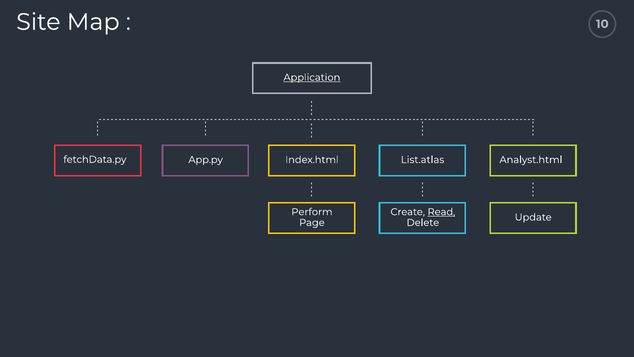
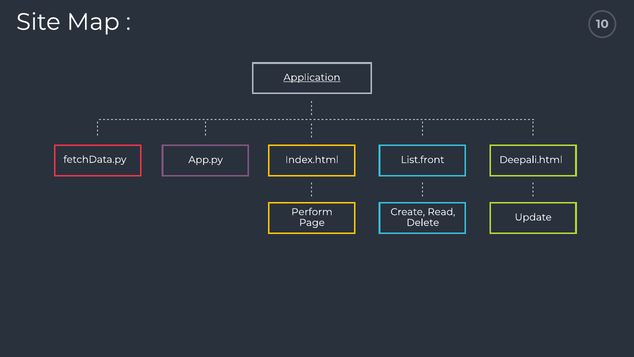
List.atlas: List.atlas -> List.front
Analyst.html: Analyst.html -> Deepali.html
Read underline: present -> none
